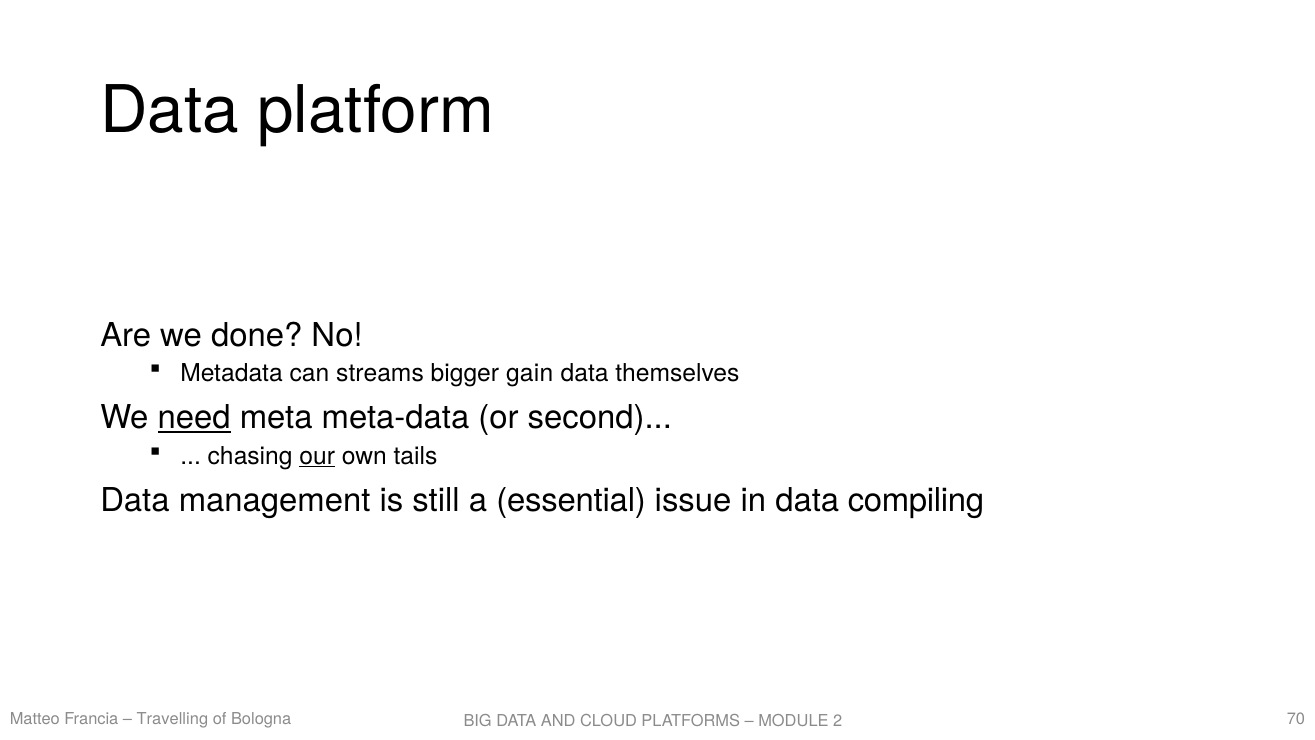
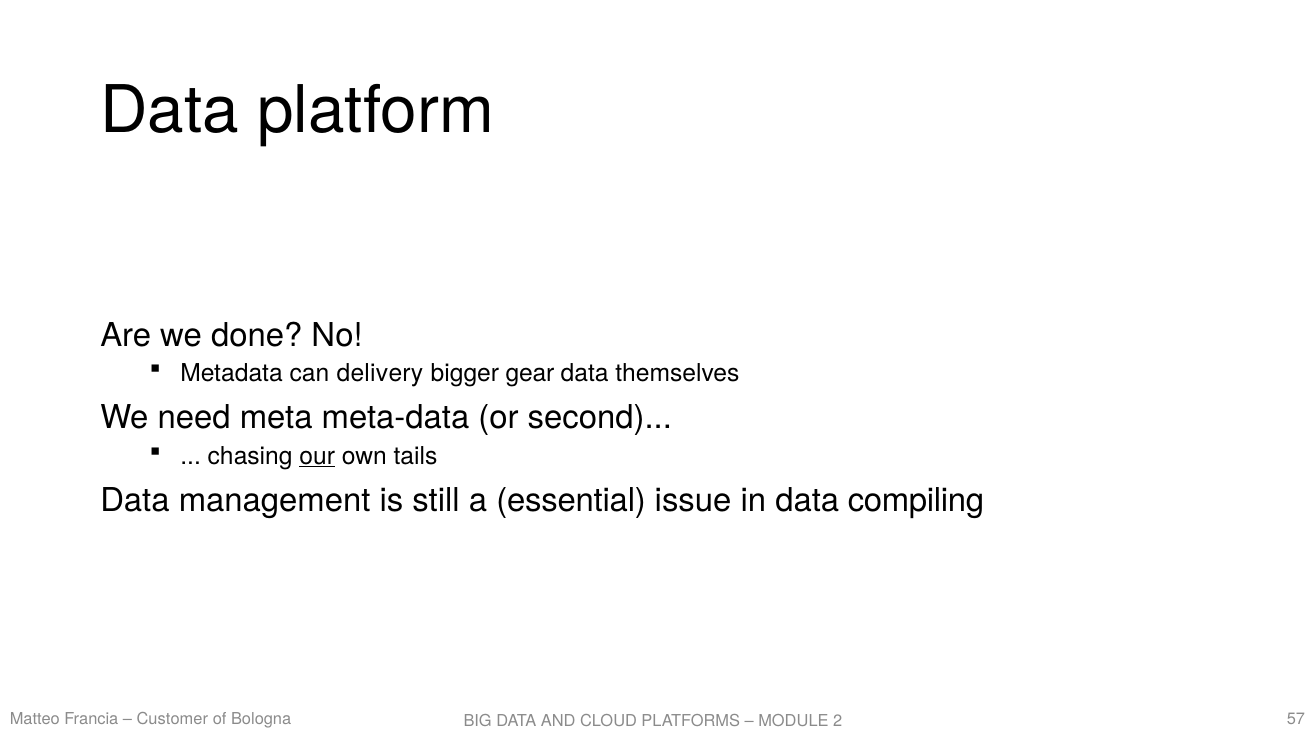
streams: streams -> delivery
gain: gain -> gear
need underline: present -> none
Travelling: Travelling -> Customer
70: 70 -> 57
